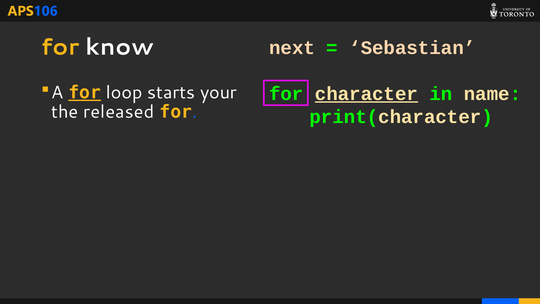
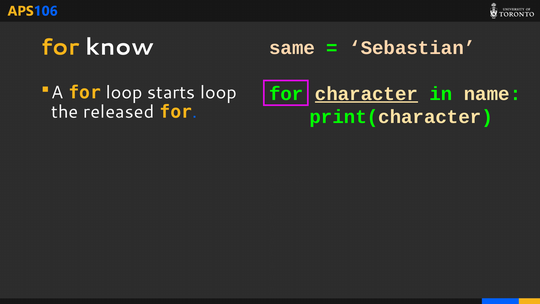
next: next -> same
for at (85, 93) underline: present -> none
starts your: your -> loop
